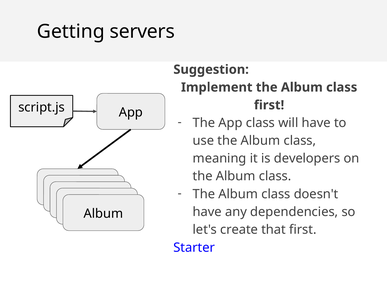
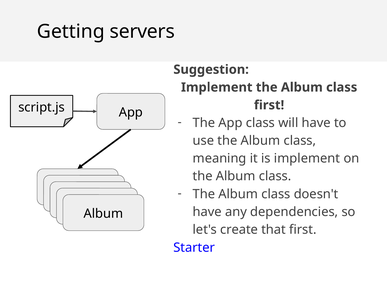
is developers: developers -> implement
